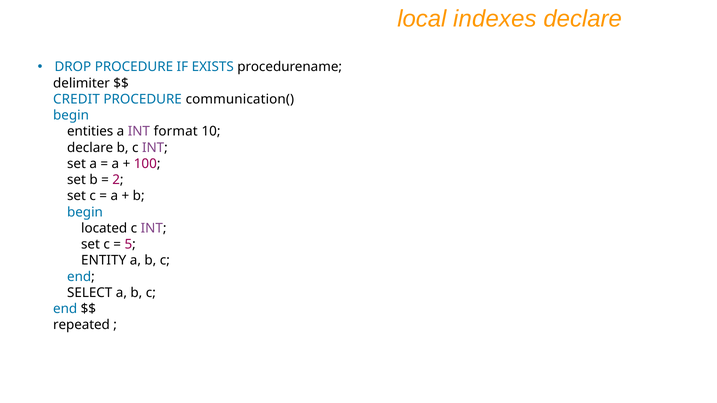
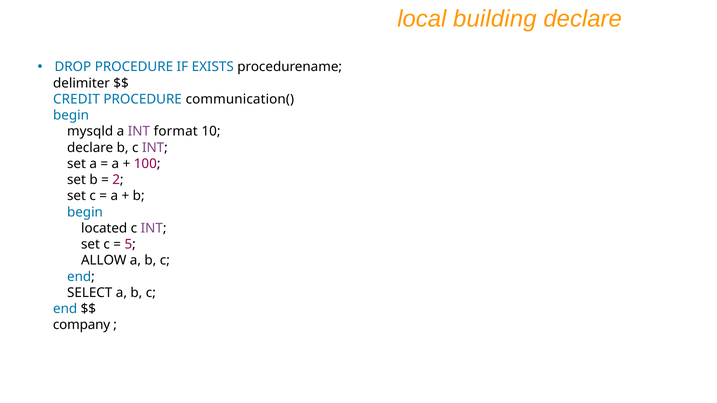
indexes: indexes -> building
entities: entities -> mysqld
ENTITY: ENTITY -> ALLOW
repeated: repeated -> company
